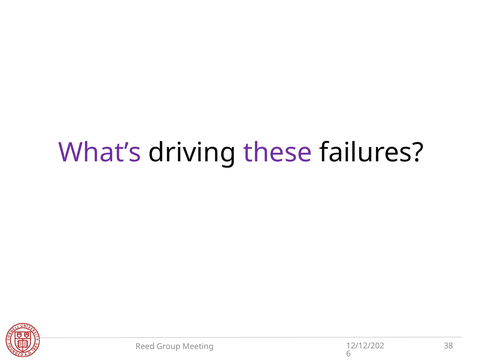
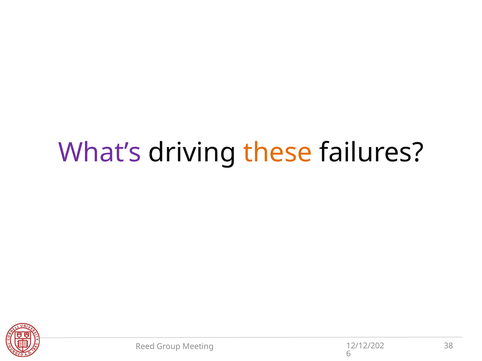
these colour: purple -> orange
